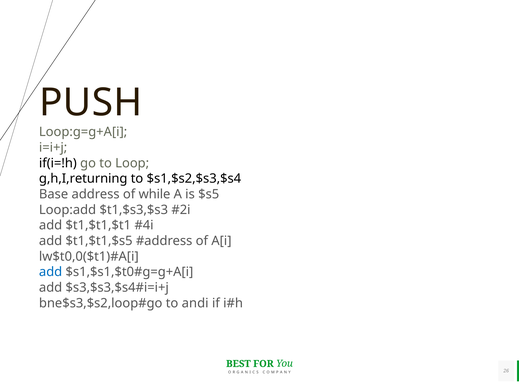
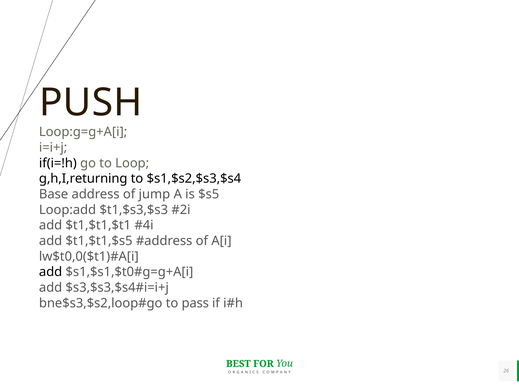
while: while -> jump
add at (51, 272) colour: blue -> black
andi: andi -> pass
